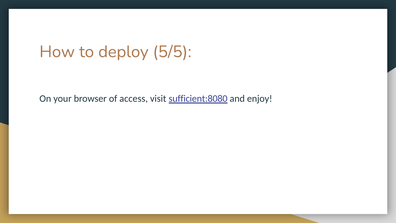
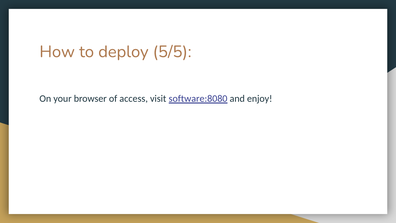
sufficient:8080: sufficient:8080 -> software:8080
